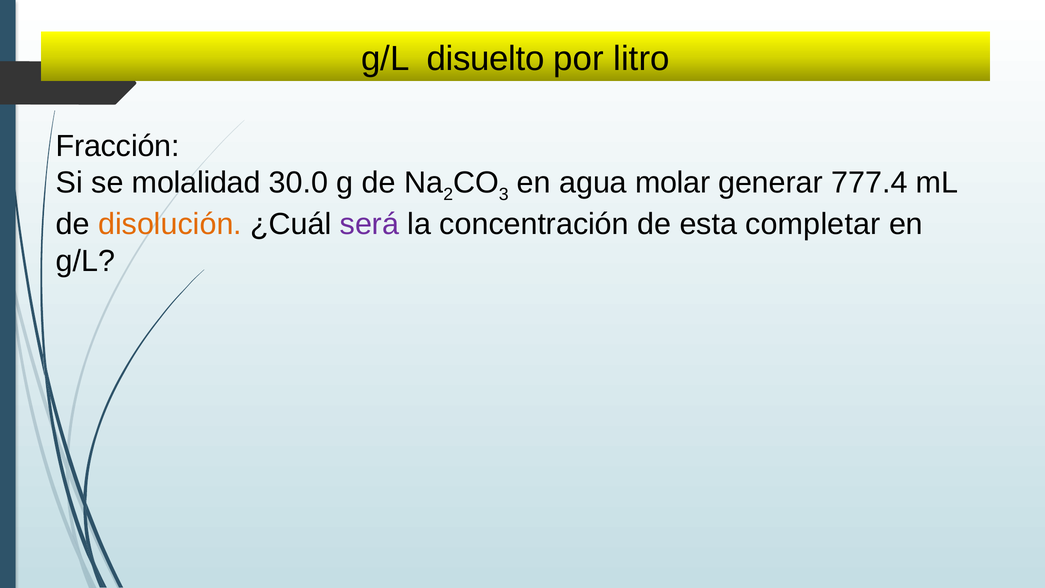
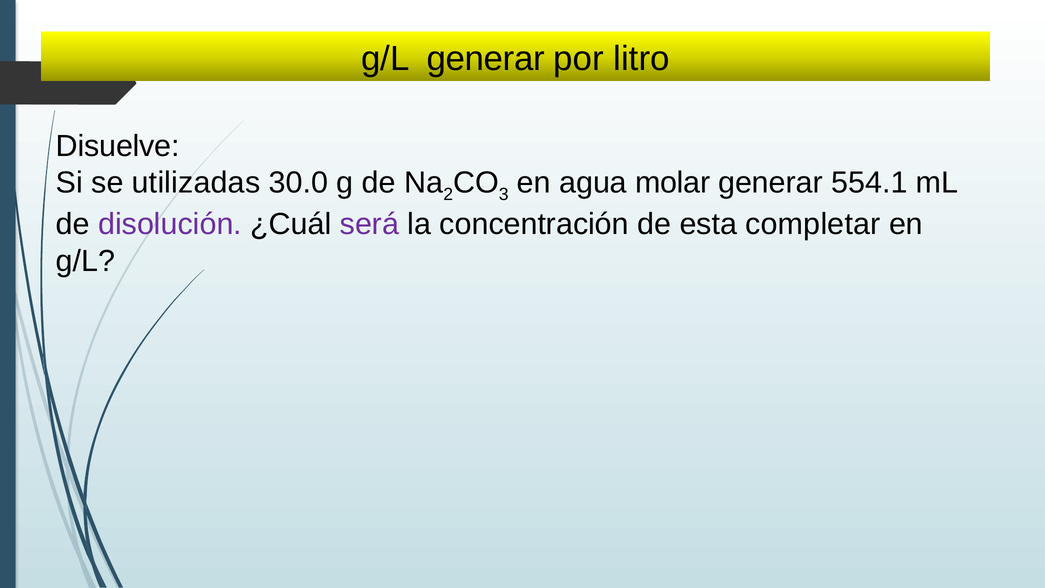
g/L disuelto: disuelto -> generar
Fracción: Fracción -> Disuelve
molalidad: molalidad -> utilizadas
777.4: 777.4 -> 554.1
disolución colour: orange -> purple
